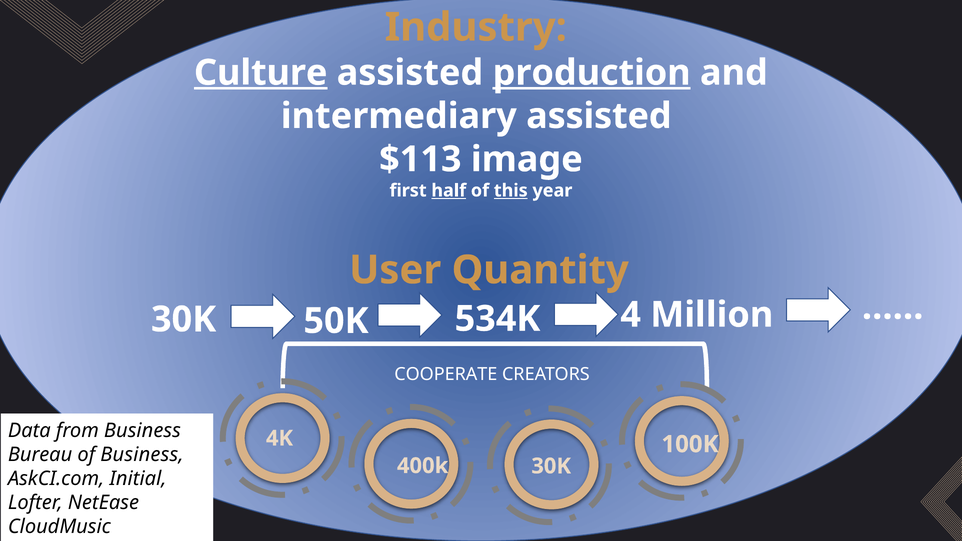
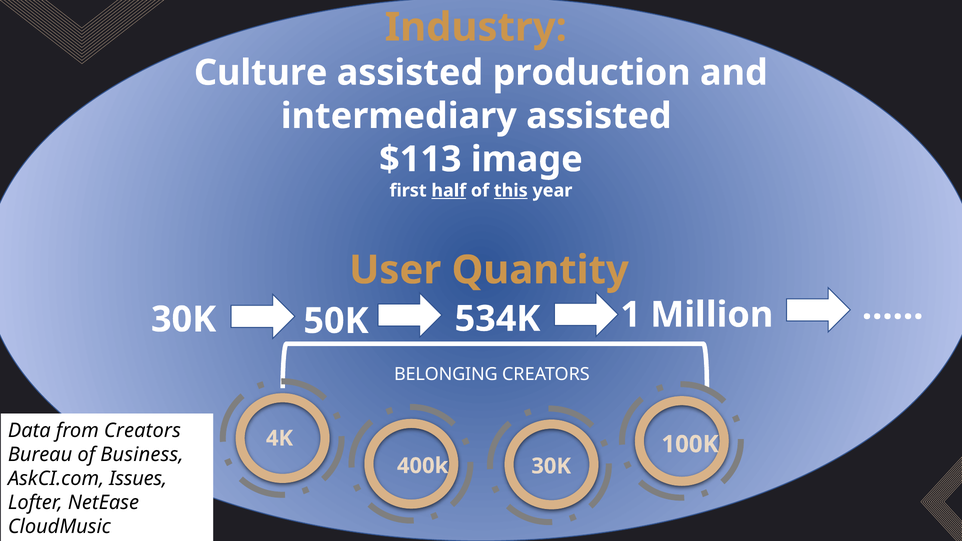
Culture underline: present -> none
production underline: present -> none
4: 4 -> 1
COOPERATE: COOPERATE -> BELONGING
from Business: Business -> Creators
Initial: Initial -> Issues
